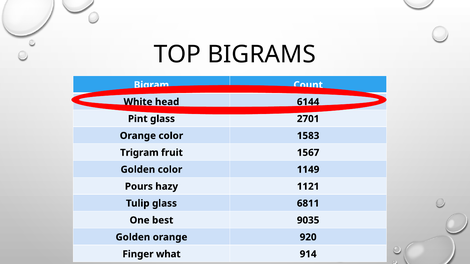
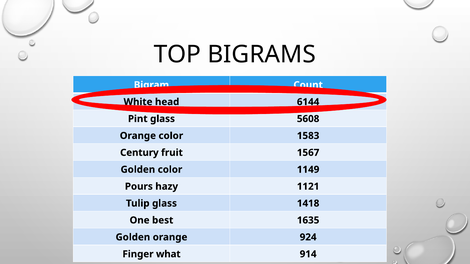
2701: 2701 -> 5608
Trigram: Trigram -> Century
6811: 6811 -> 1418
9035: 9035 -> 1635
920: 920 -> 924
